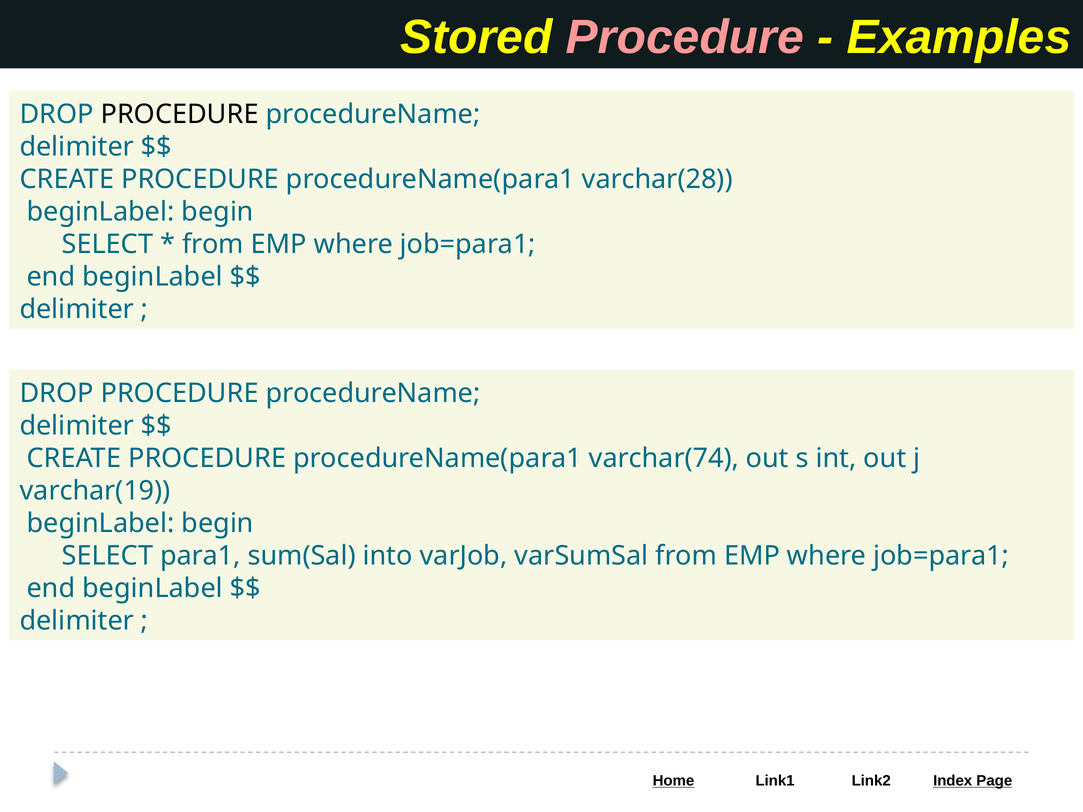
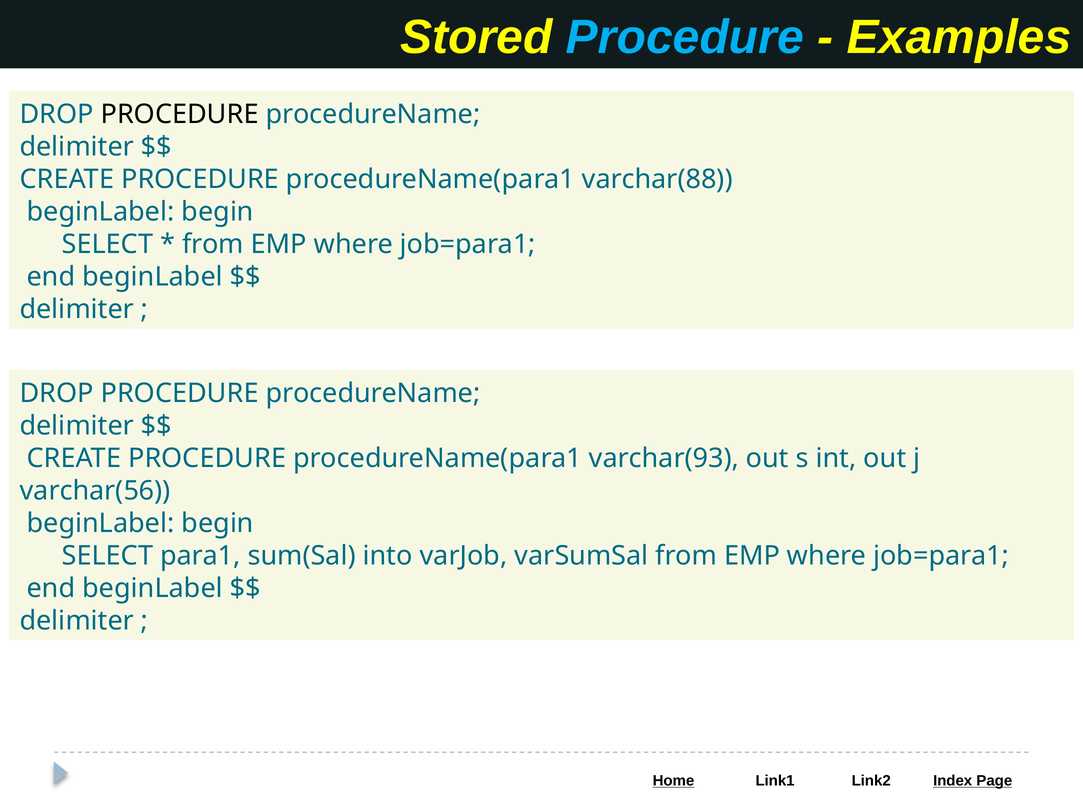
Procedure at (685, 38) colour: pink -> light blue
varchar(28: varchar(28 -> varchar(88
varchar(74: varchar(74 -> varchar(93
varchar(19: varchar(19 -> varchar(56
